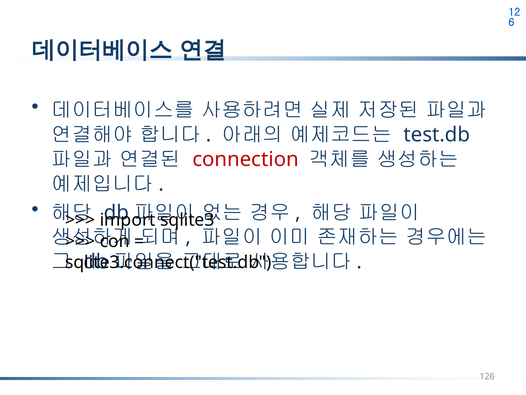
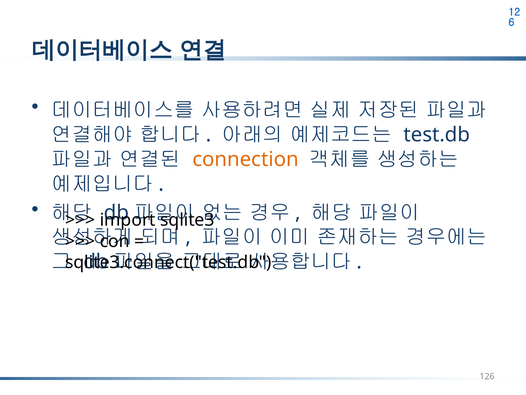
connection colour: red -> orange
